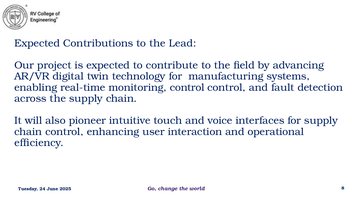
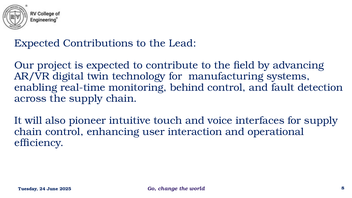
monitoring control: control -> behind
